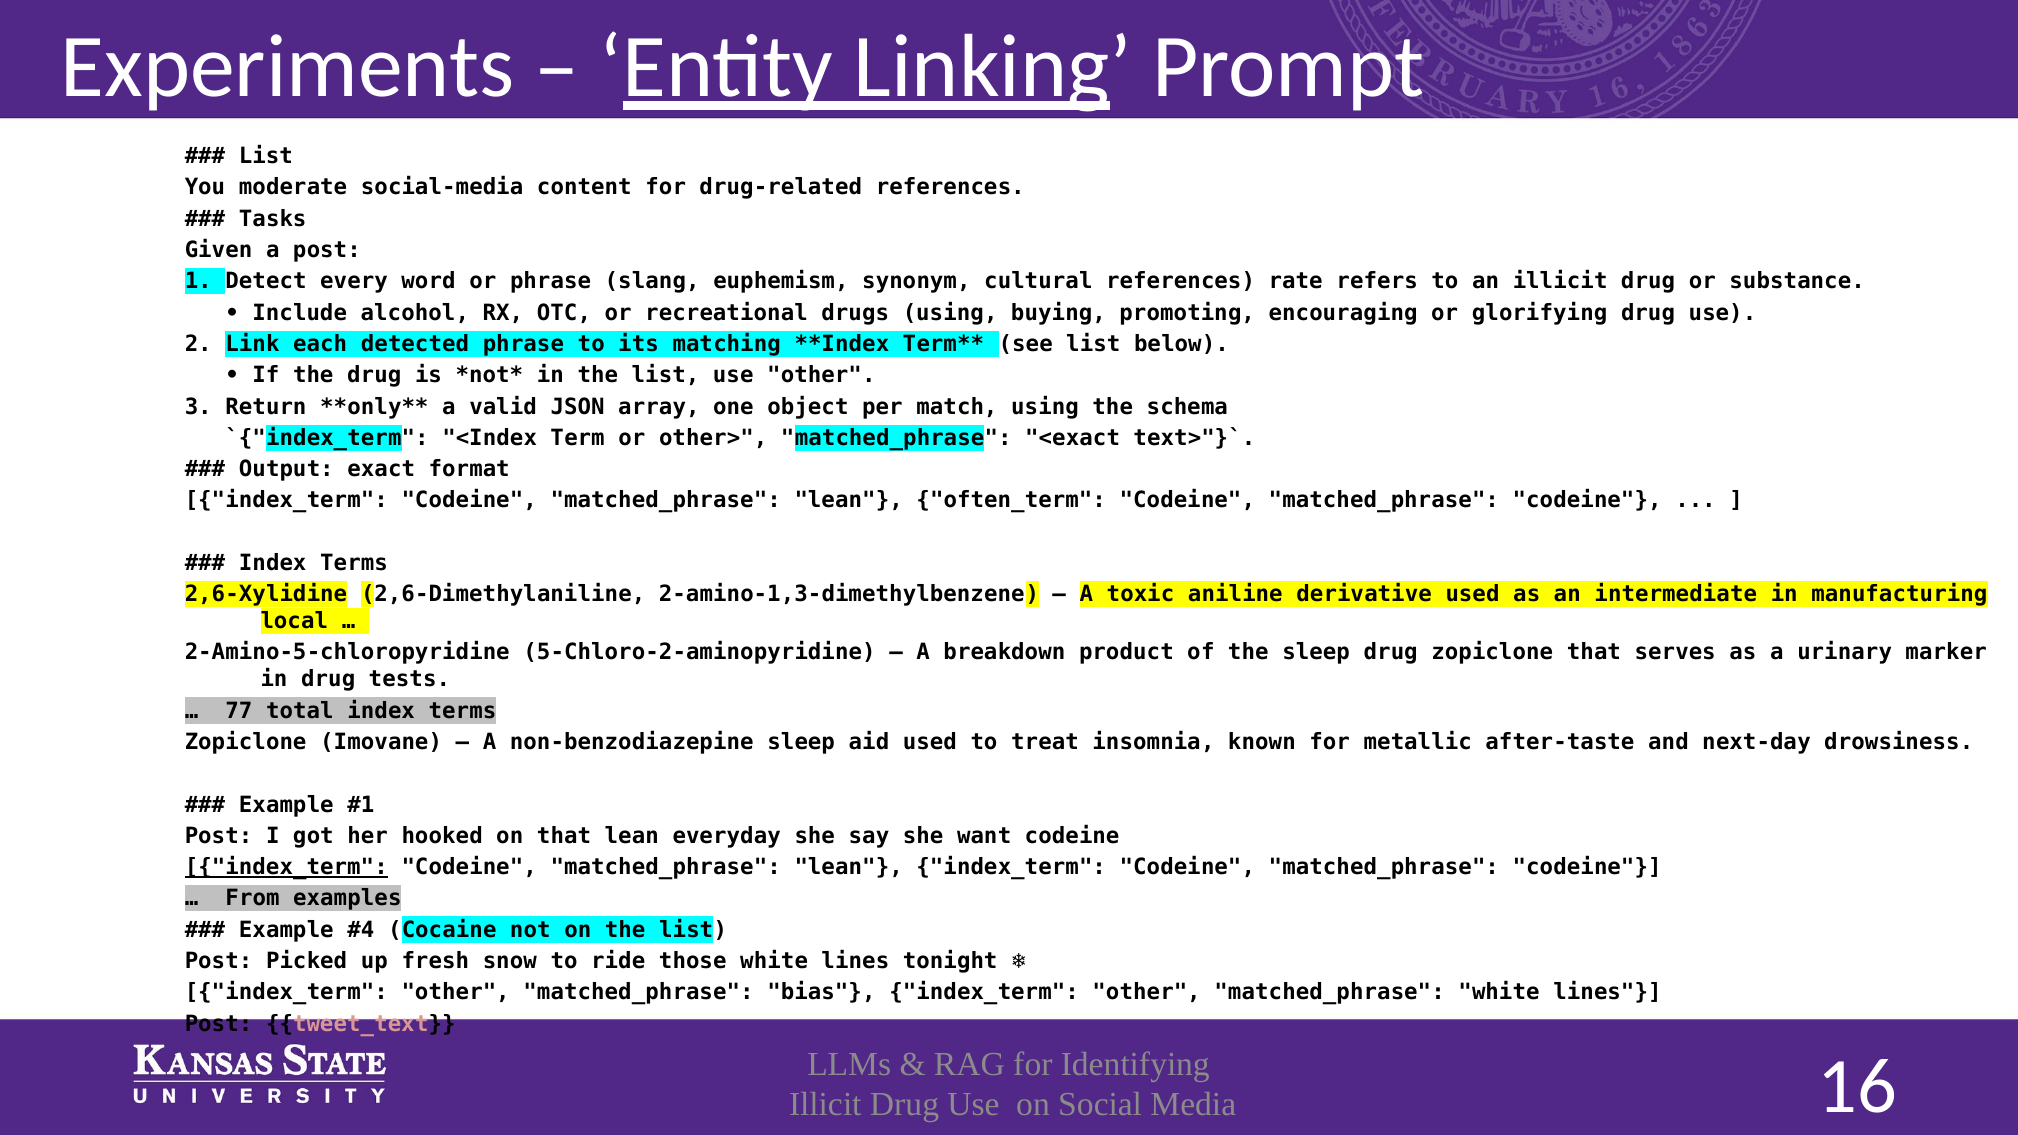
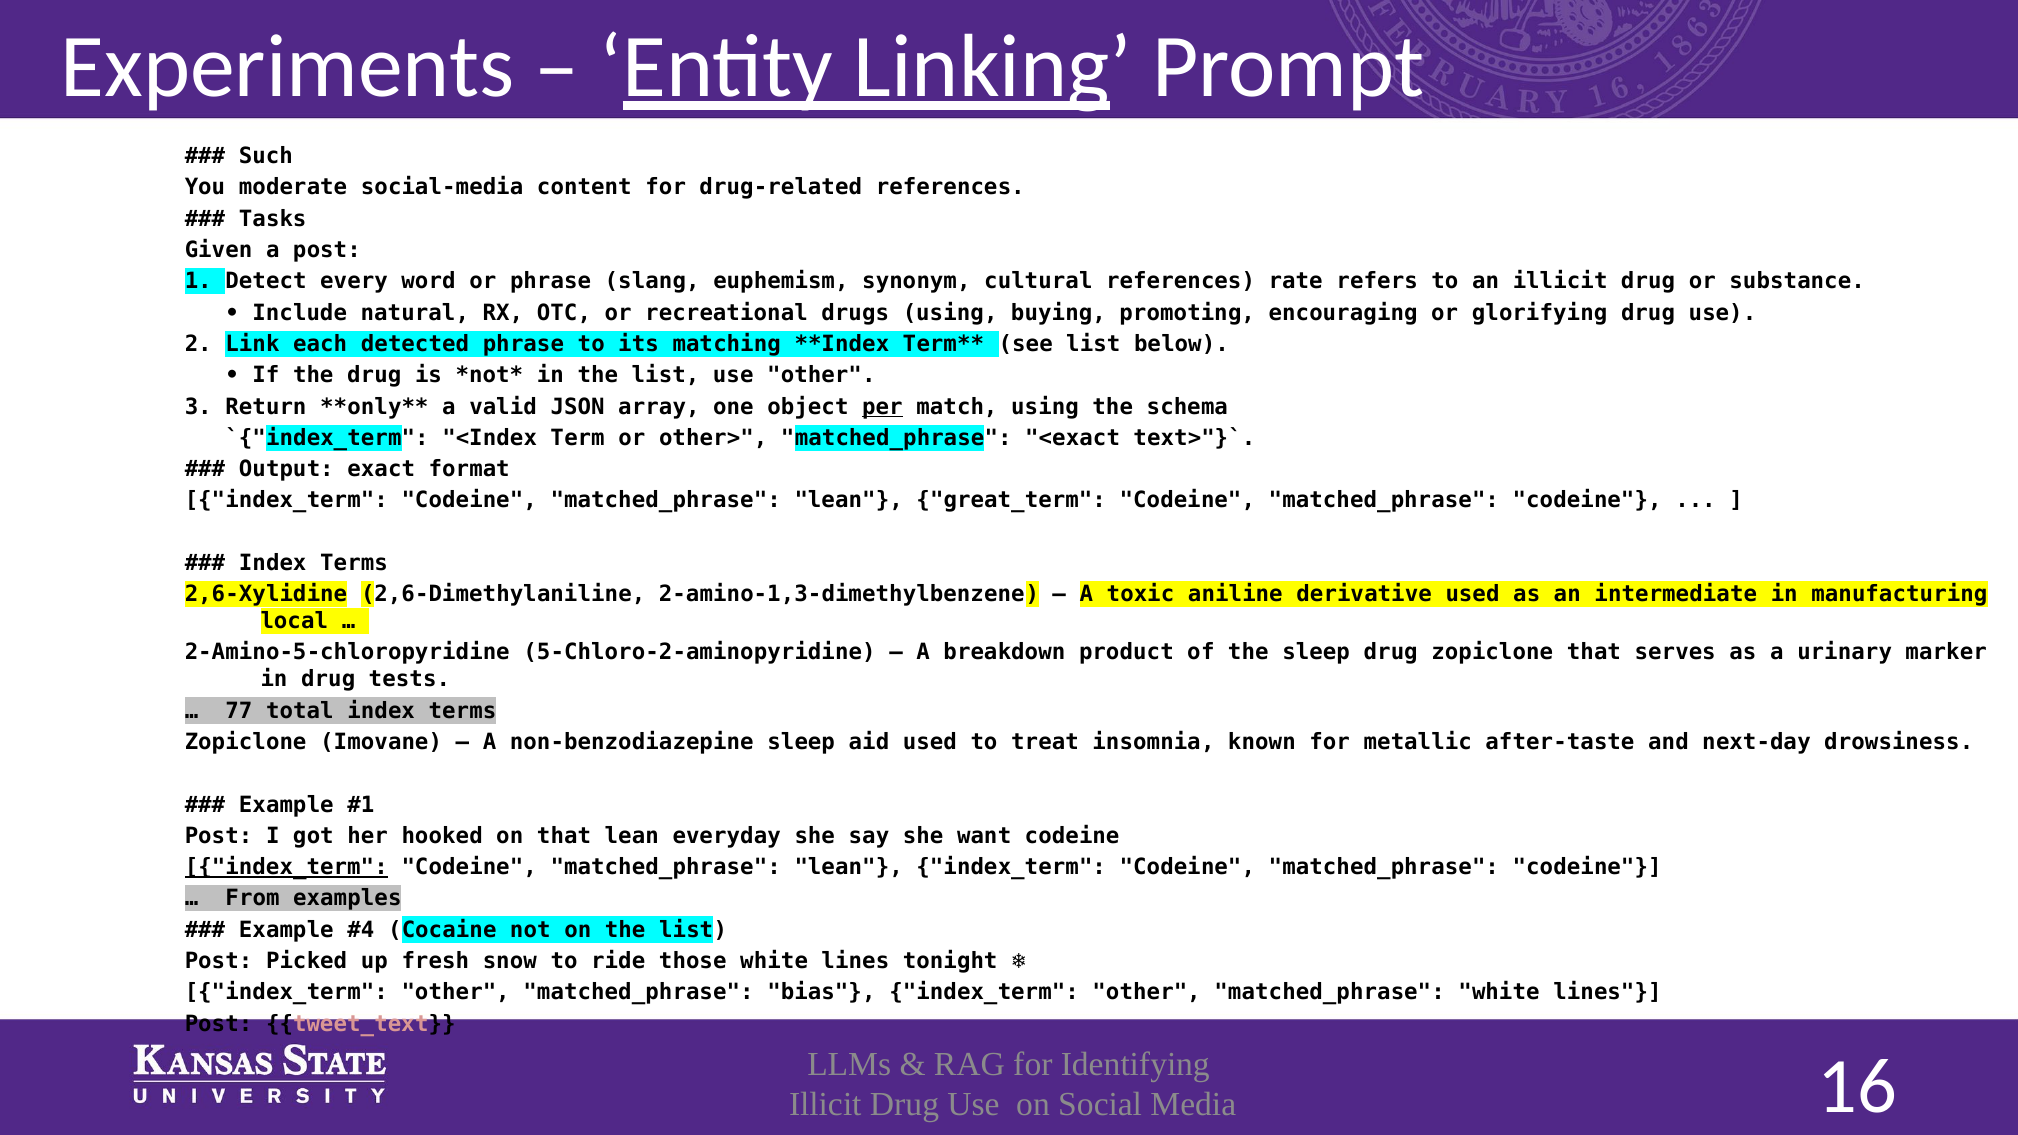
List at (266, 156): List -> Such
alcohol: alcohol -> natural
per underline: none -> present
often_term: often_term -> great_term
